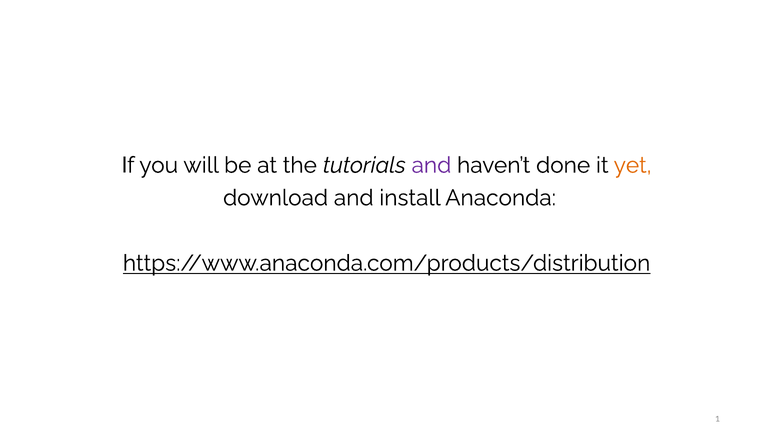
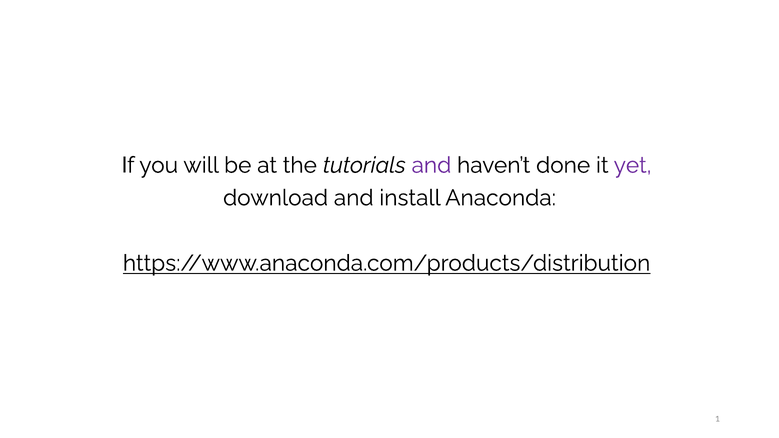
yet colour: orange -> purple
